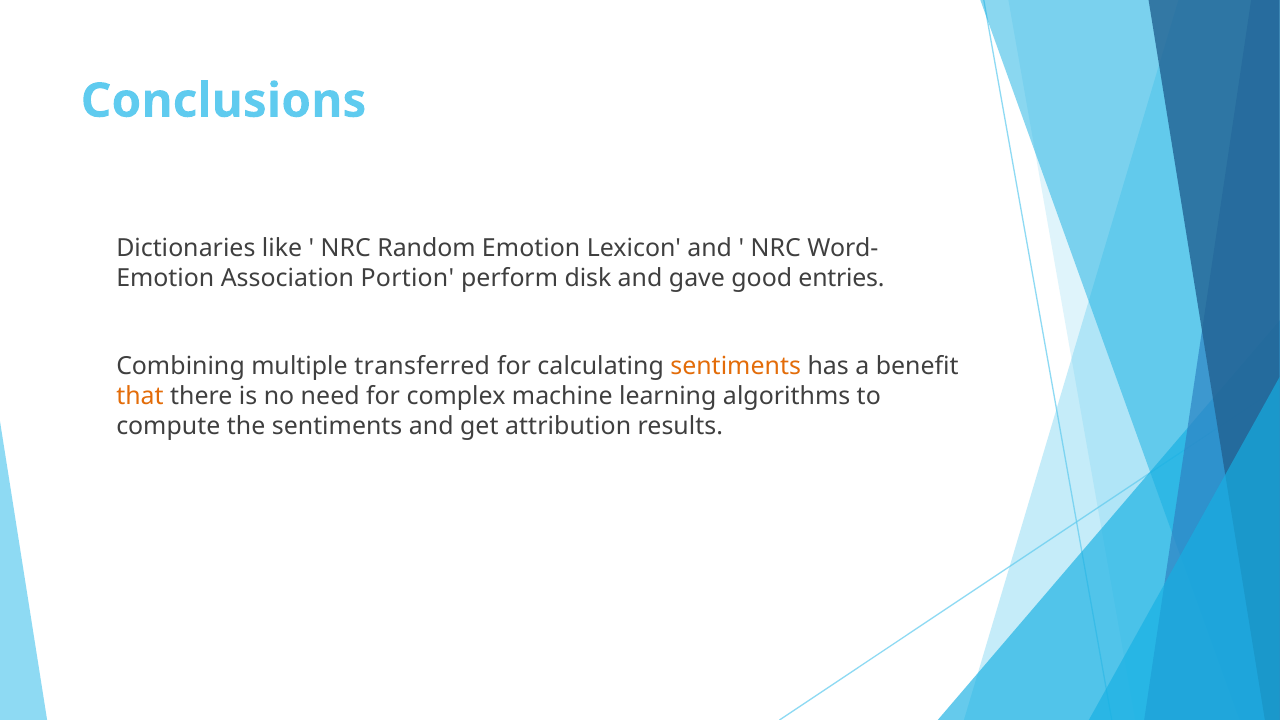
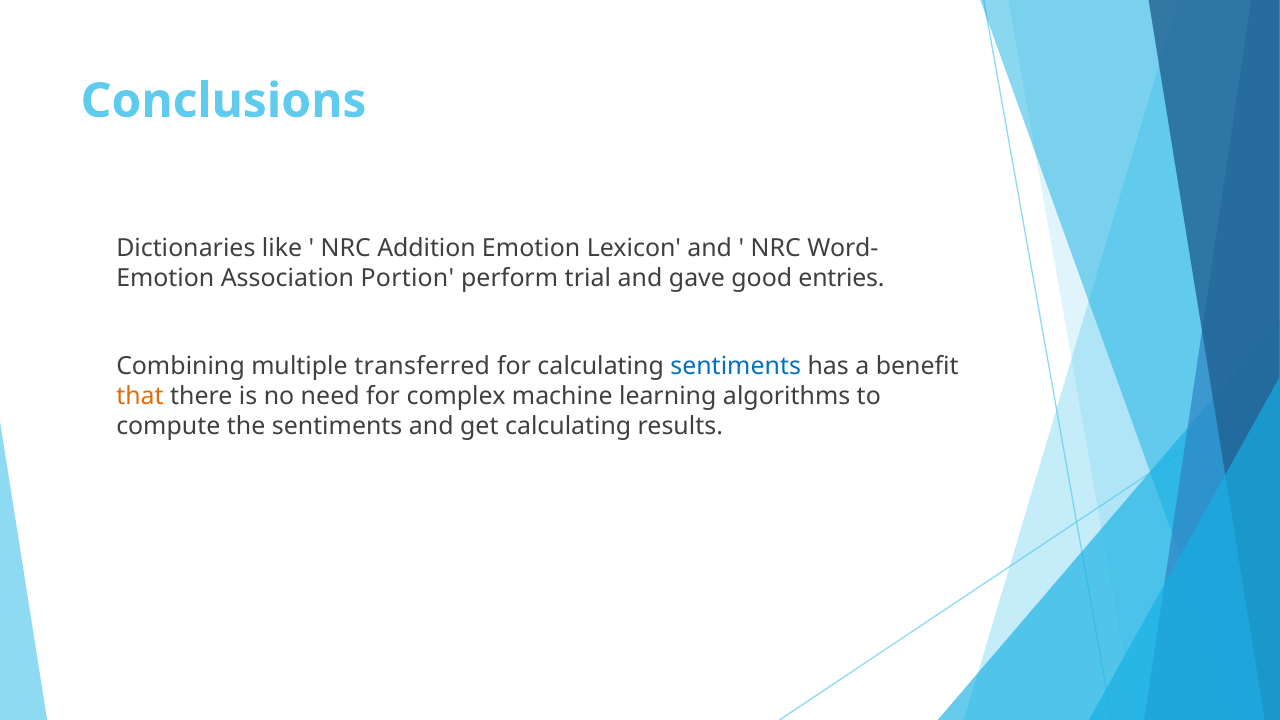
Random: Random -> Addition
disk: disk -> trial
sentiments at (736, 366) colour: orange -> blue
get attribution: attribution -> calculating
